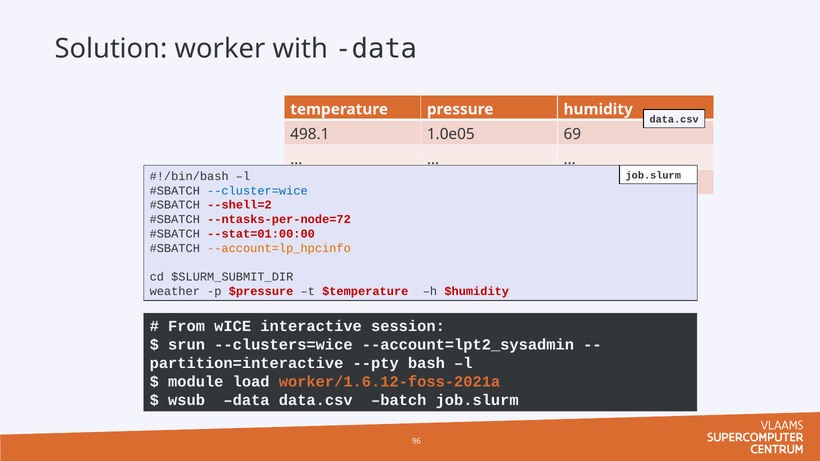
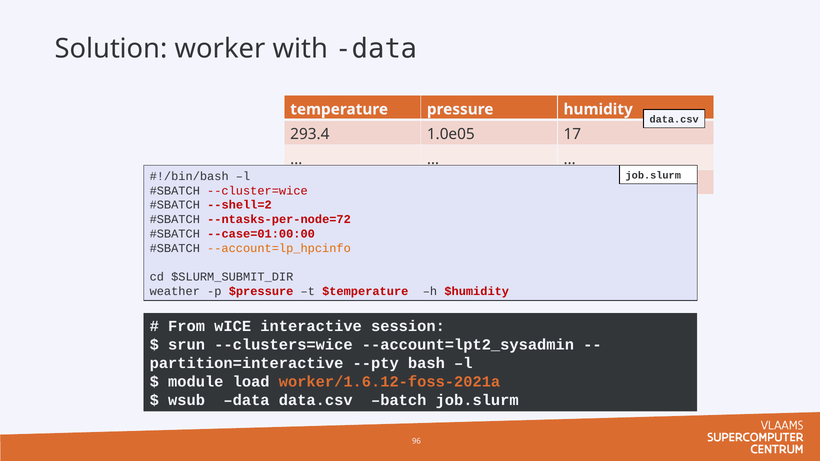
498.1: 498.1 -> 293.4
69: 69 -> 17
--cluster=wice colour: blue -> red
--stat=01:00:00: --stat=01:00:00 -> --case=01:00:00
